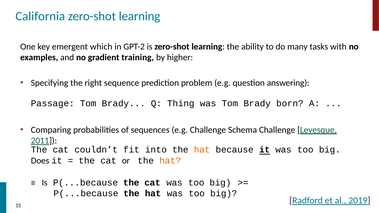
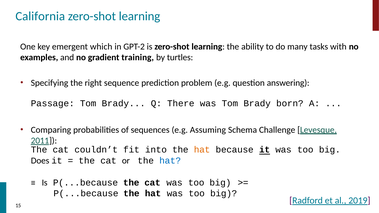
higher: higher -> turtles
Thing: Thing -> There
e.g Challenge: Challenge -> Assuming
hat at (170, 161) colour: orange -> blue
